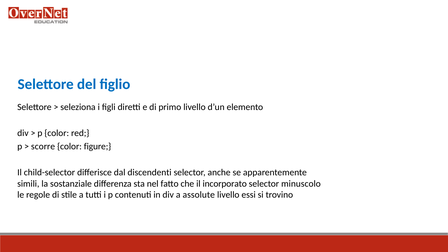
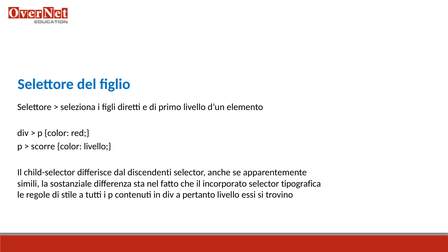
color figure: figure -> livello
minuscolo: minuscolo -> tipografica
assolute: assolute -> pertanto
